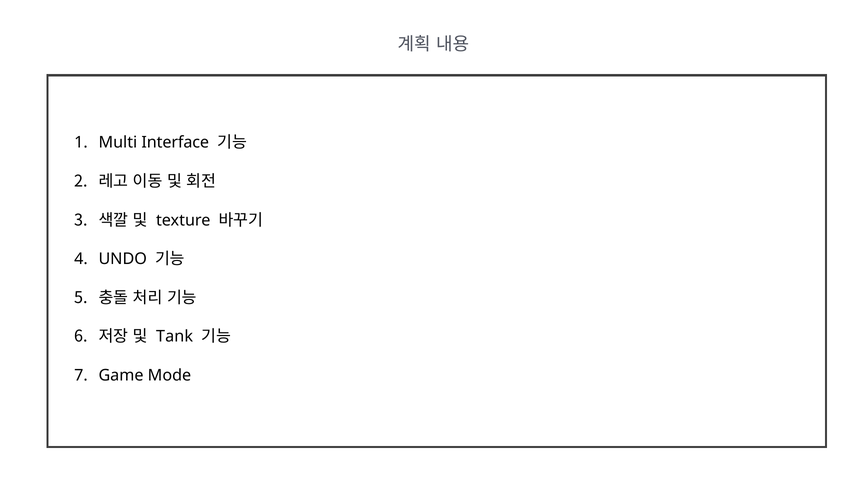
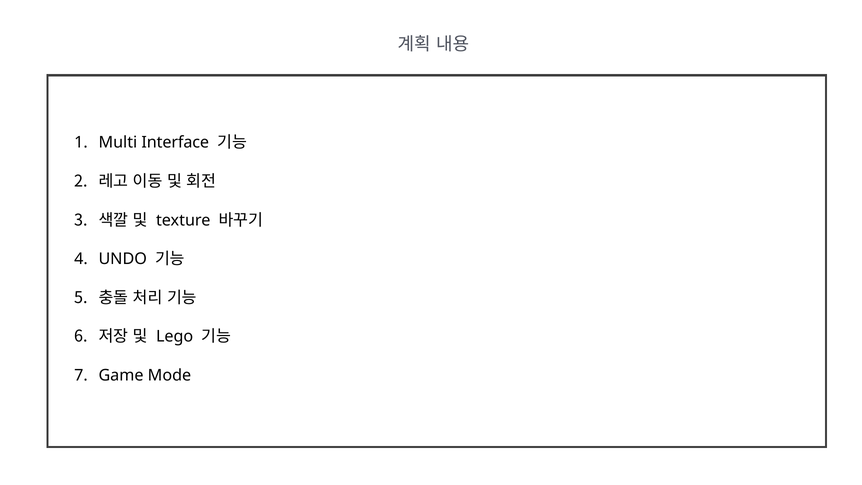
Tank: Tank -> Lego
